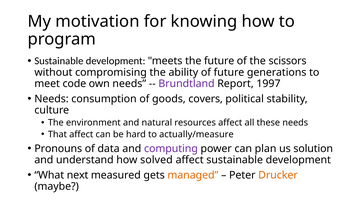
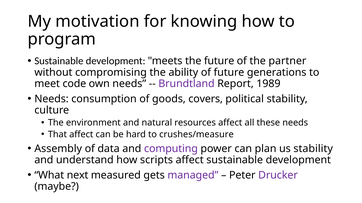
scissors: scissors -> partner
1997: 1997 -> 1989
actually/measure: actually/measure -> crushes/measure
Pronouns: Pronouns -> Assembly
us solution: solution -> stability
solved: solved -> scripts
managed colour: orange -> purple
Drucker colour: orange -> purple
